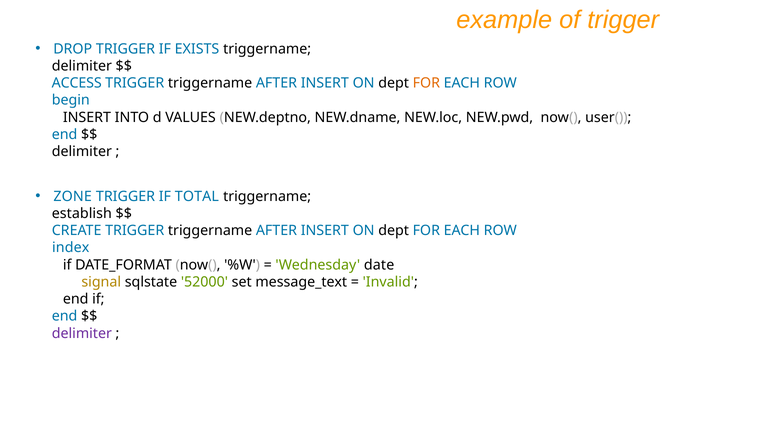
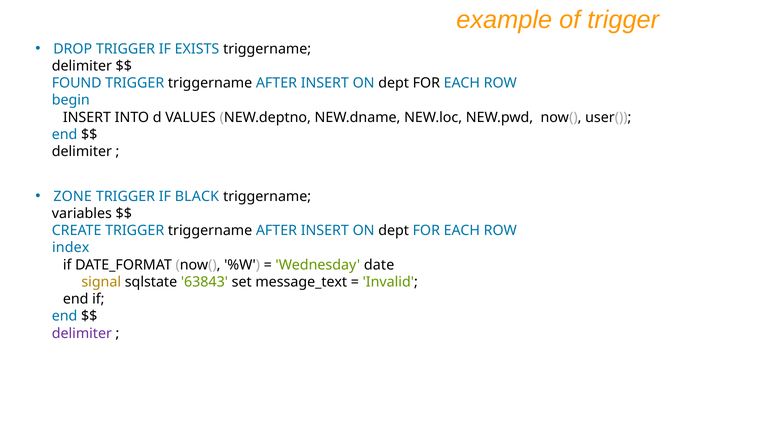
ACCESS: ACCESS -> FOUND
FOR at (426, 83) colour: orange -> black
TOTAL: TOTAL -> BLACK
establish: establish -> variables
52000: 52000 -> 63843
